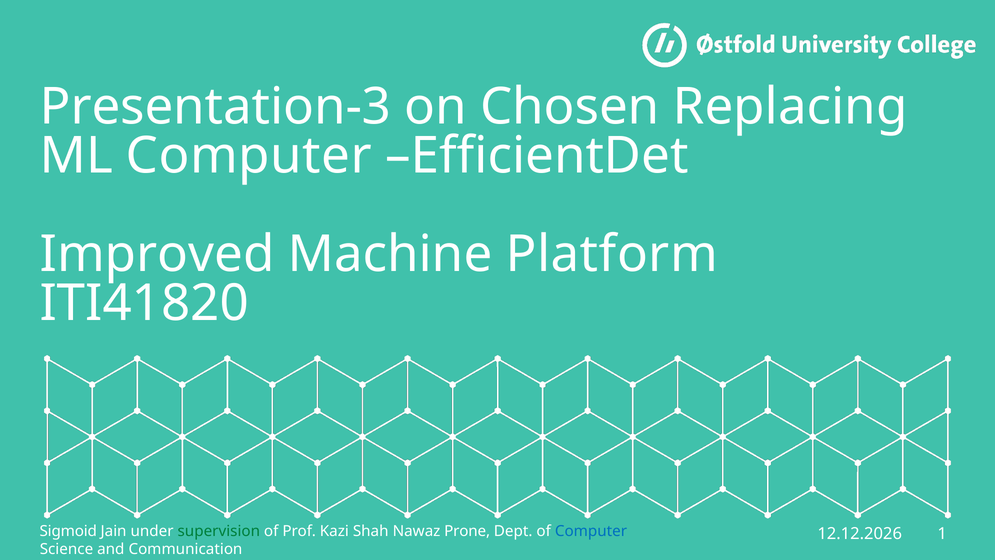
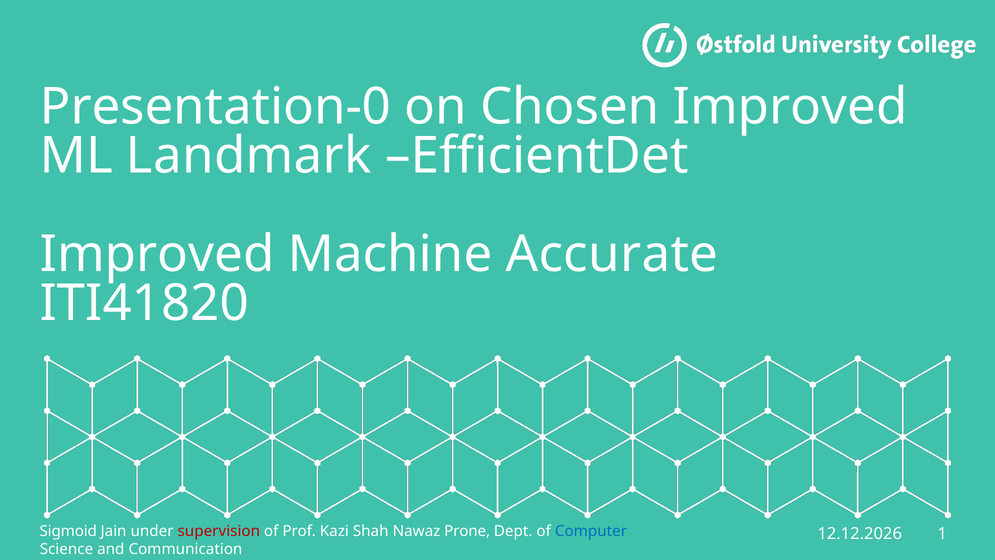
Presentation-3: Presentation-3 -> Presentation-0
Chosen Replacing: Replacing -> Improved
ML Computer: Computer -> Landmark
Platform: Platform -> Accurate
supervision colour: green -> red
